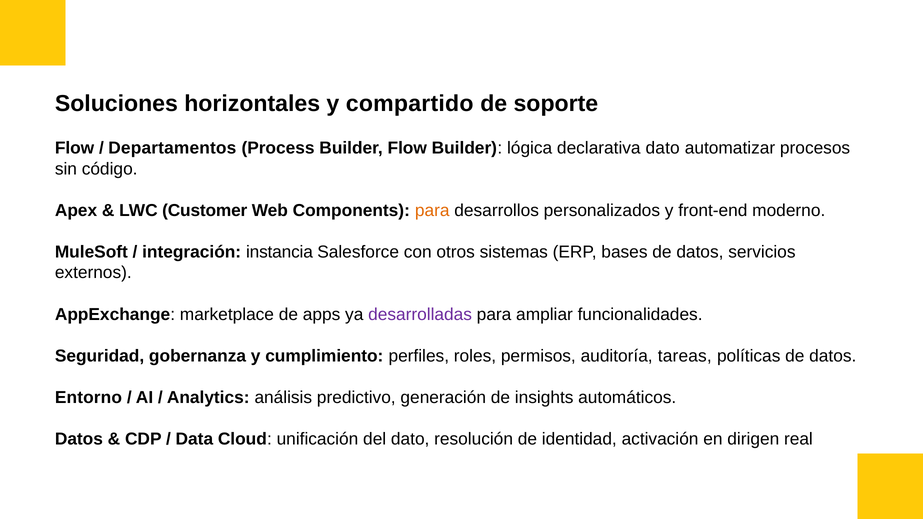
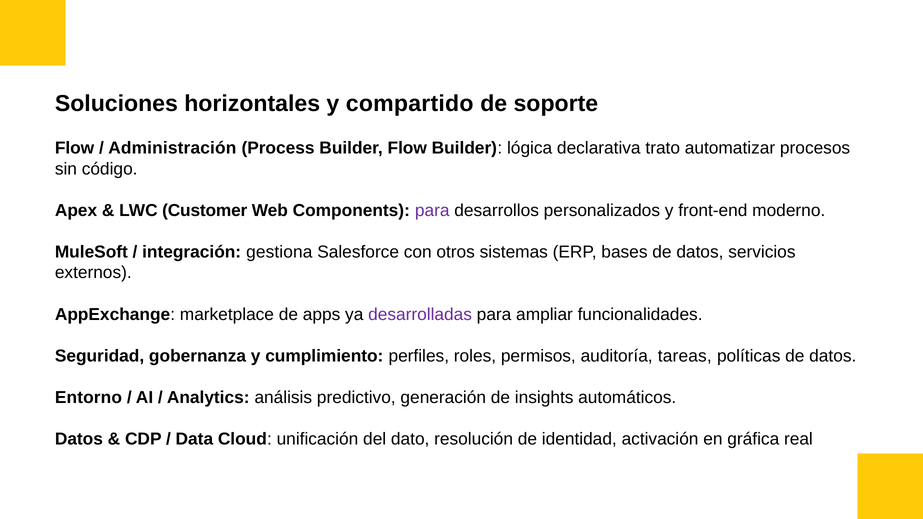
Departamentos: Departamentos -> Administración
declarativa dato: dato -> trato
para at (432, 211) colour: orange -> purple
instancia: instancia -> gestiona
dirigen: dirigen -> gráfica
